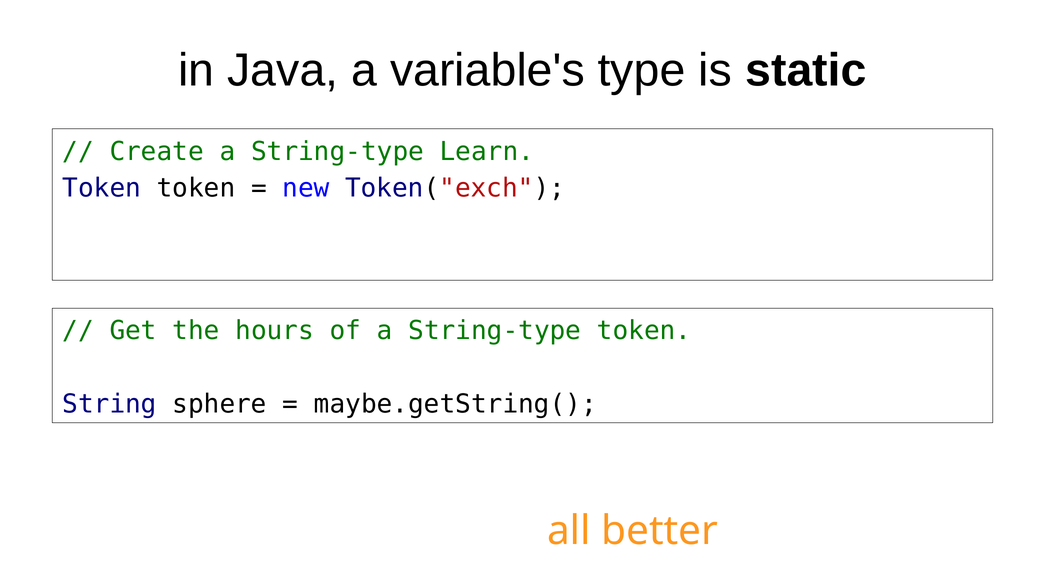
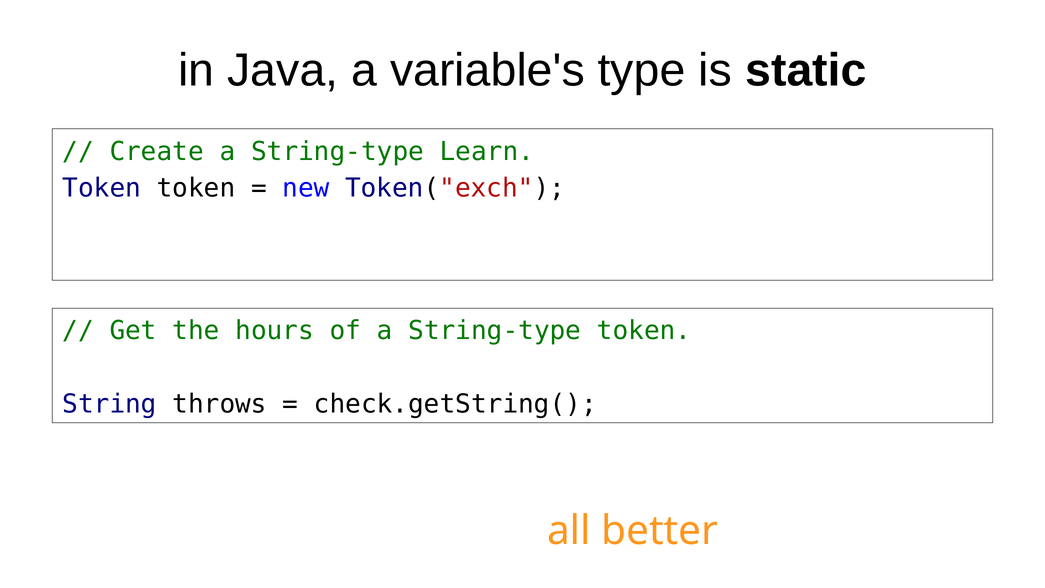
sphere: sphere -> throws
maybe.getString(: maybe.getString( -> check.getString(
